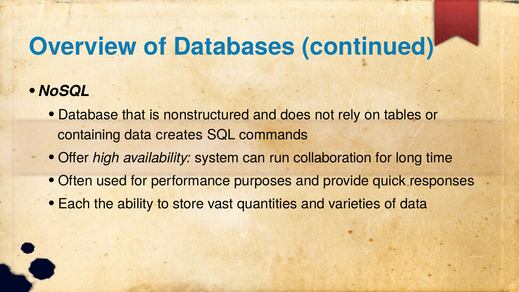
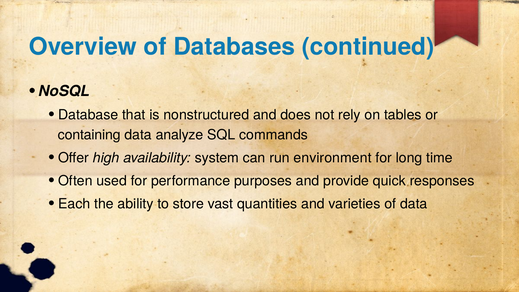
creates: creates -> analyze
collaboration: collaboration -> environment
